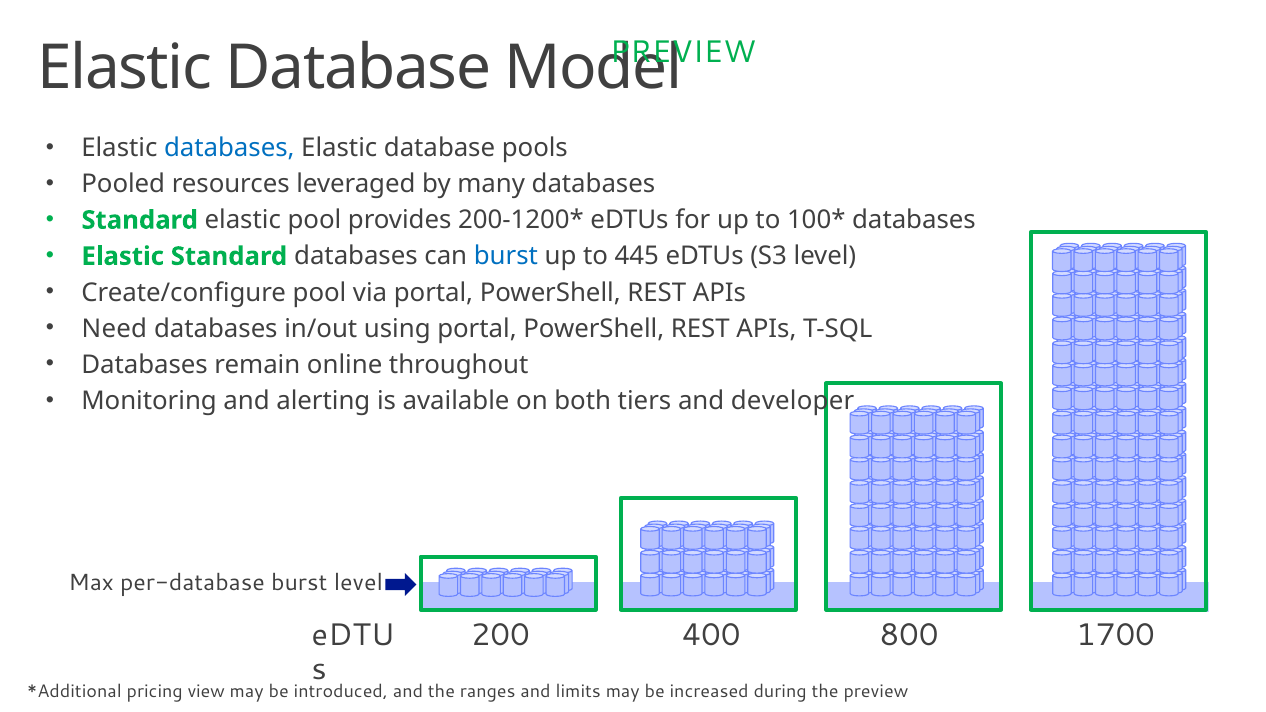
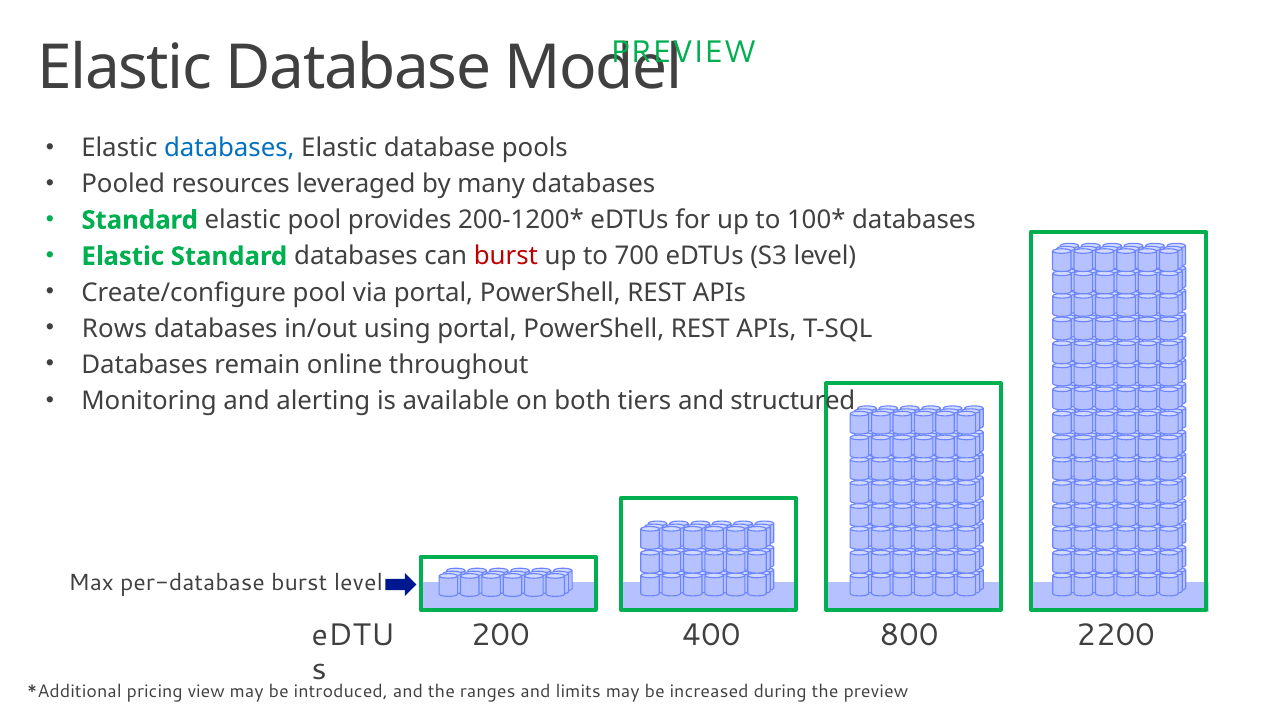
burst at (506, 256) colour: blue -> red
445: 445 -> 700
Need: Need -> Rows
developer: developer -> structured
1700: 1700 -> 2200
